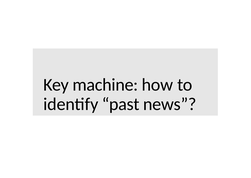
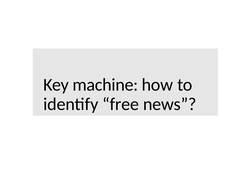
past: past -> free
